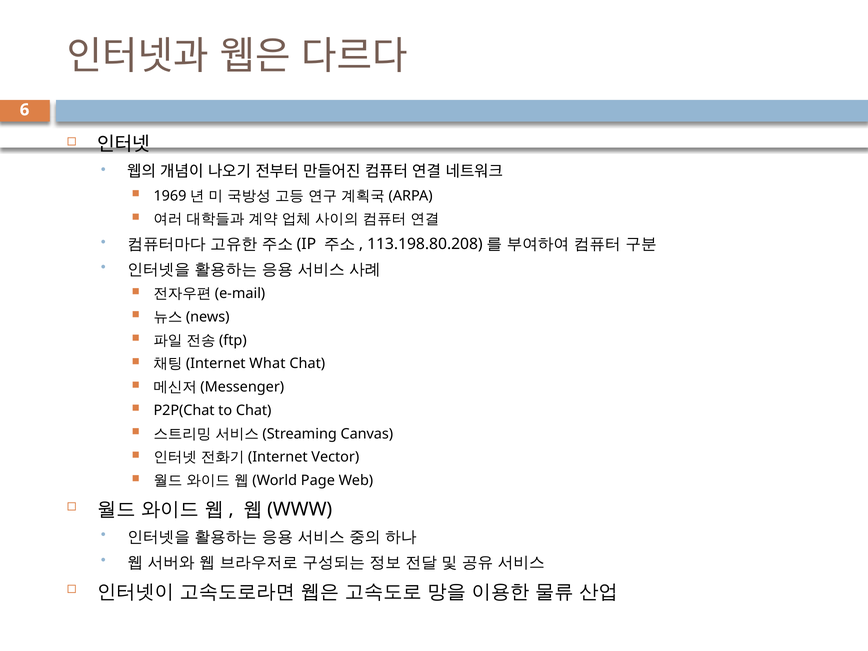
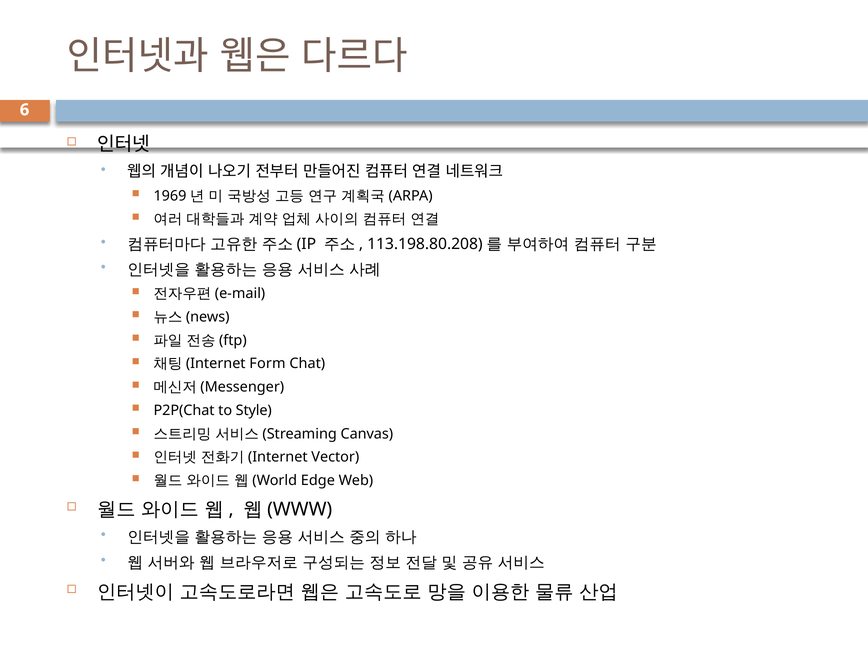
What: What -> Form
to Chat: Chat -> Style
Page: Page -> Edge
